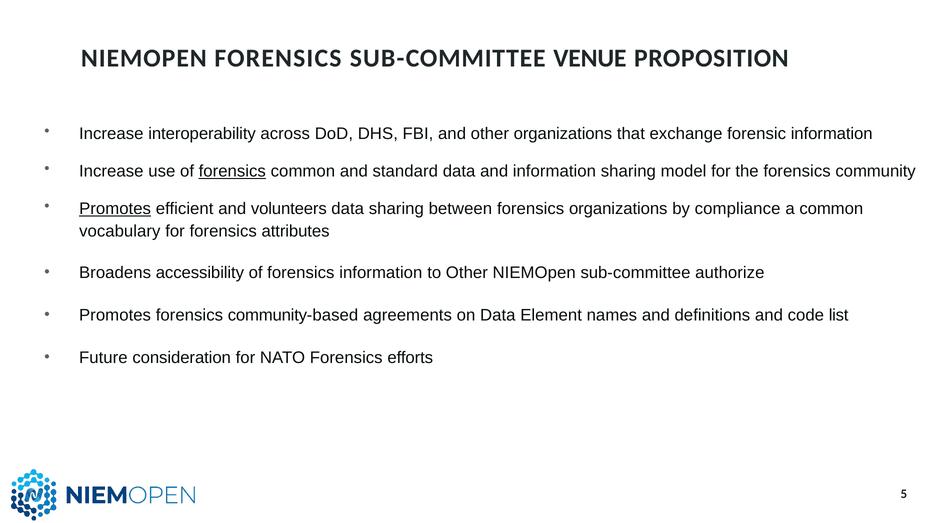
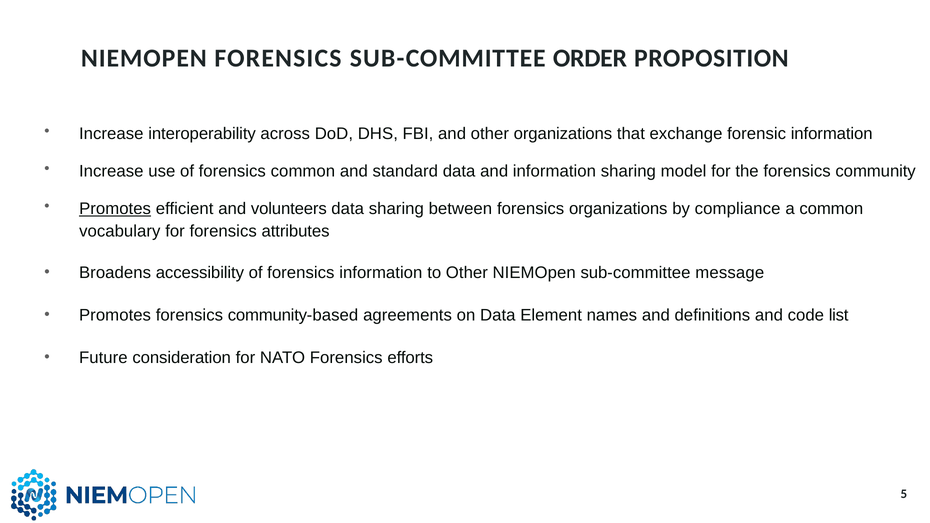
VENUE: VENUE -> ORDER
forensics at (232, 171) underline: present -> none
authorize: authorize -> message
